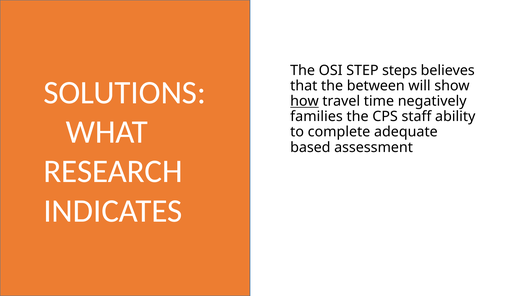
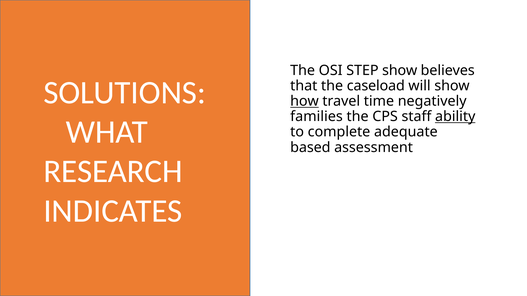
STEP steps: steps -> show
between: between -> caseload
ability underline: none -> present
